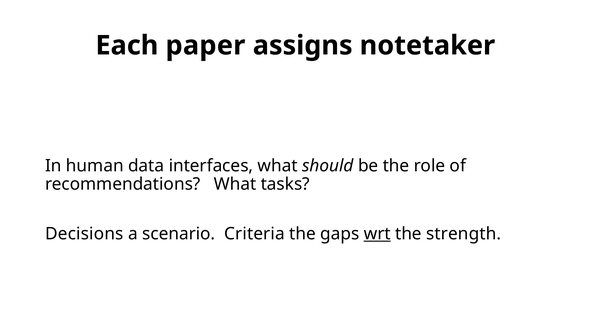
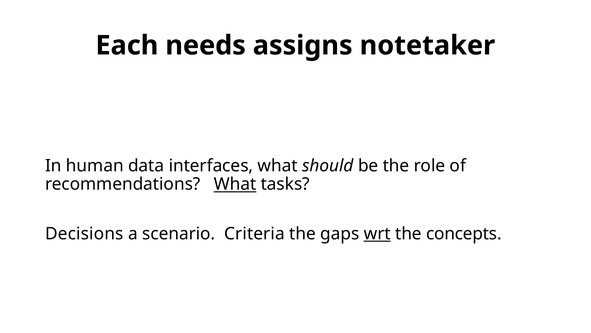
paper: paper -> needs
What at (235, 184) underline: none -> present
strength: strength -> concepts
